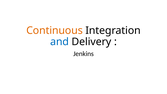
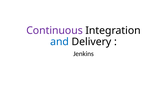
Continuous colour: orange -> purple
